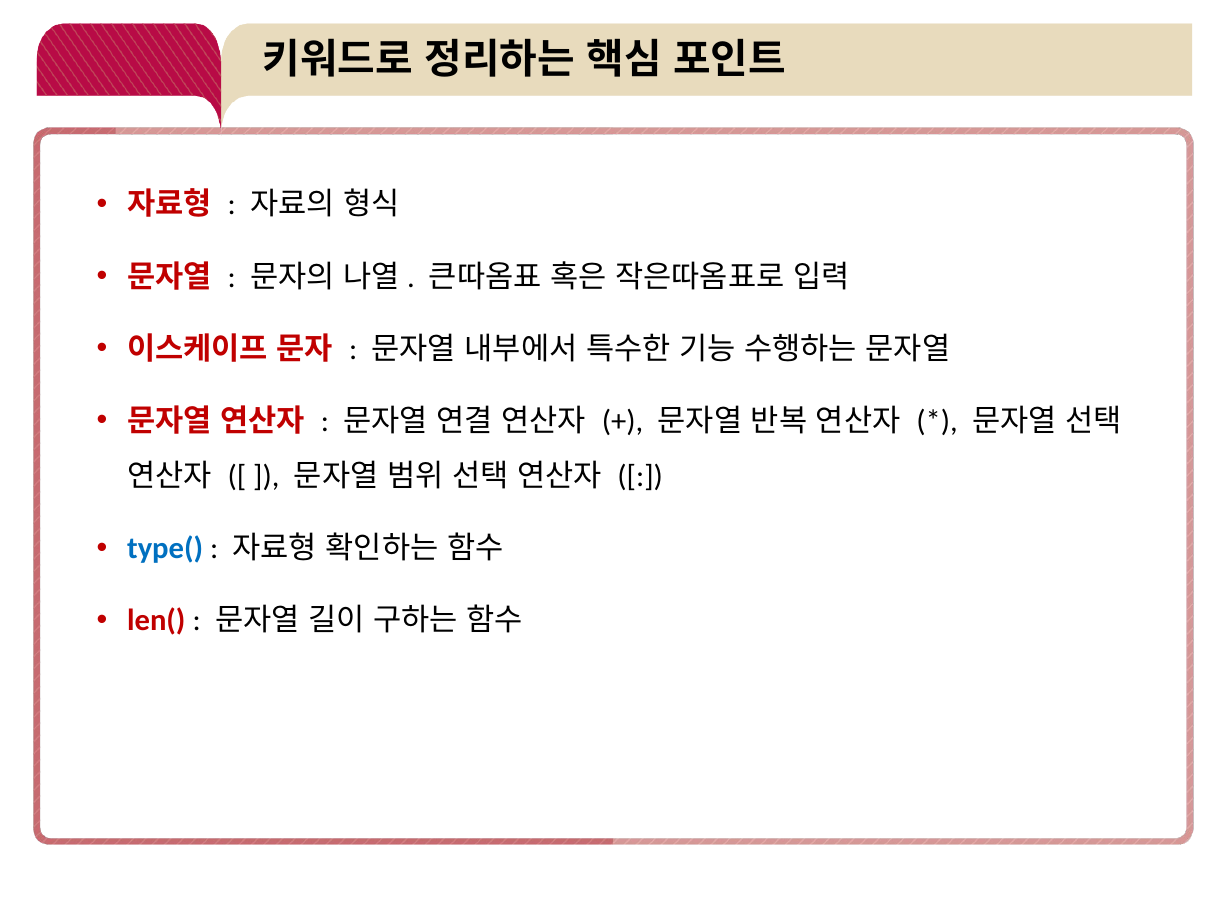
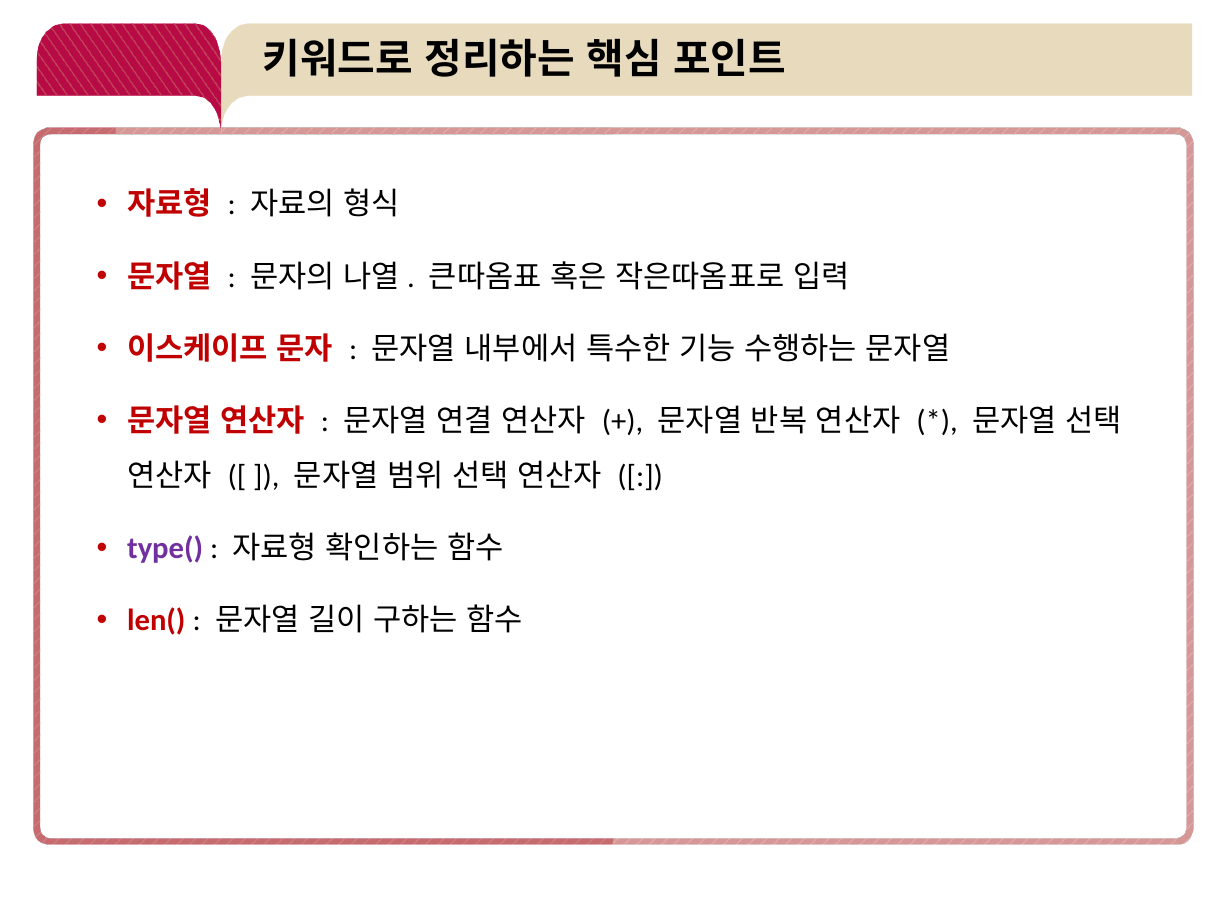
type( colour: blue -> purple
